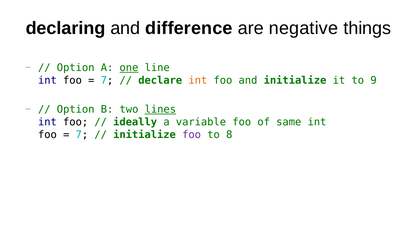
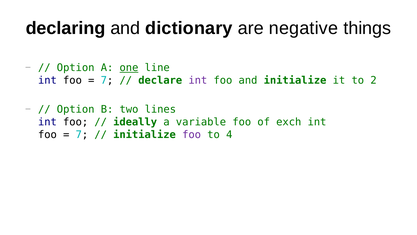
difference: difference -> dictionary
int at (198, 80) colour: orange -> purple
9: 9 -> 2
lines underline: present -> none
same: same -> exch
8: 8 -> 4
